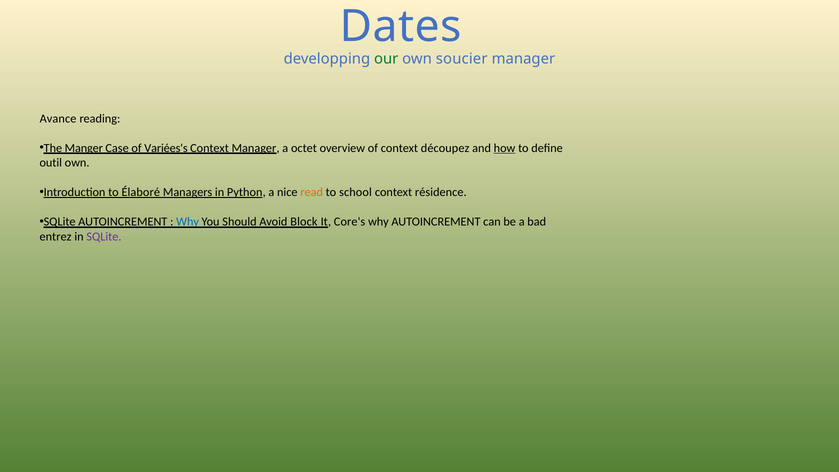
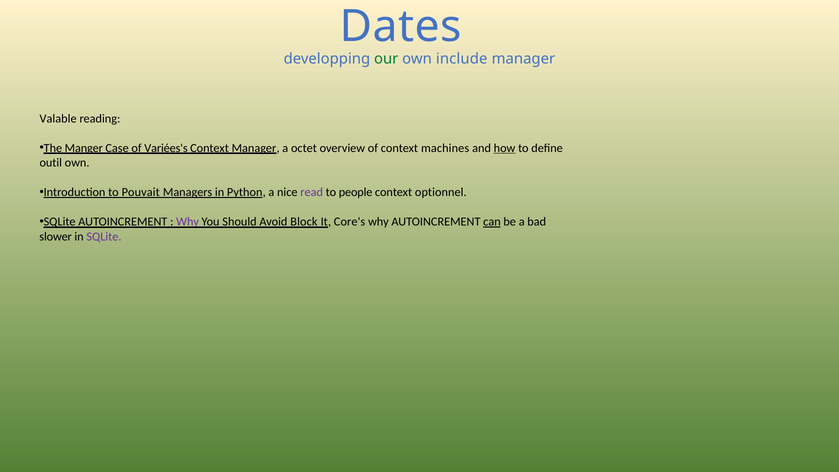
soucier: soucier -> include
Avance: Avance -> Valable
découpez: découpez -> machines
Élaboré: Élaboré -> Pouvait
read colour: orange -> purple
school: school -> people
résidence: résidence -> optionnel
Why at (188, 222) colour: blue -> purple
can underline: none -> present
entrez: entrez -> slower
